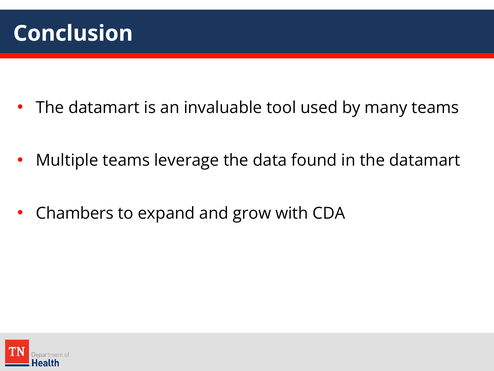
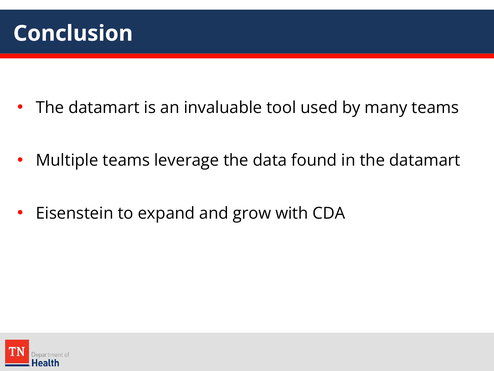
Chambers: Chambers -> Eisenstein
